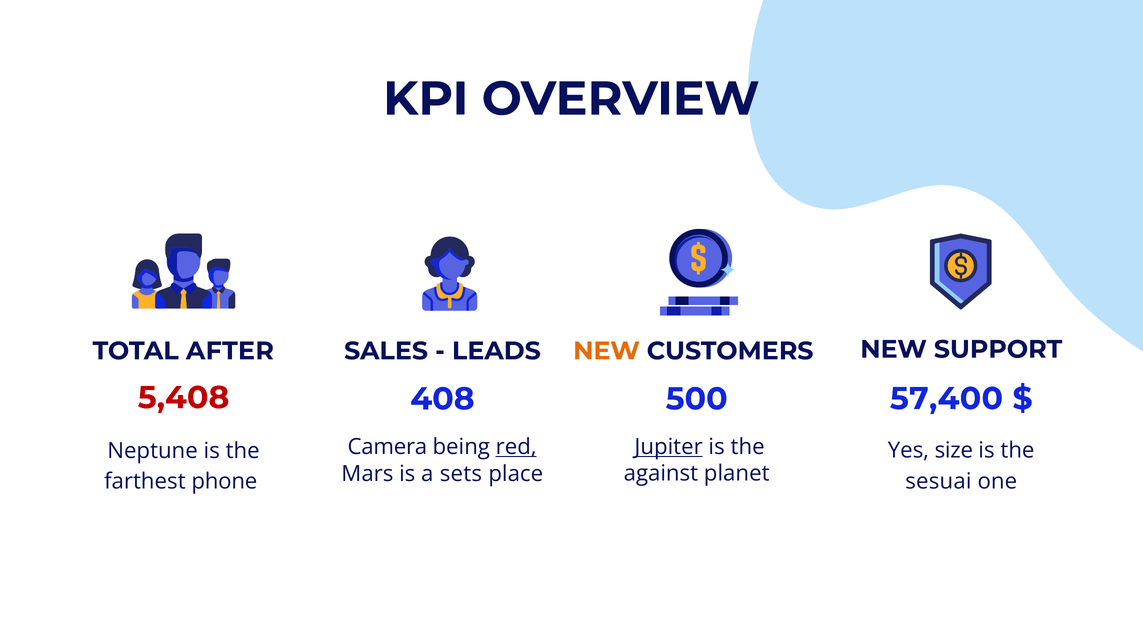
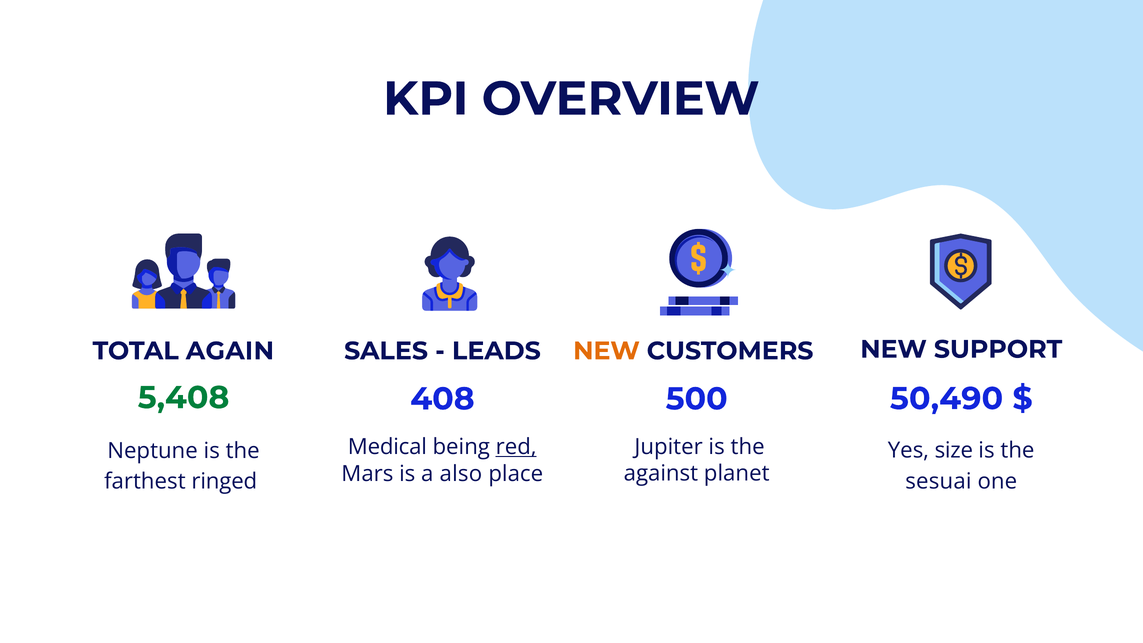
AFTER: AFTER -> AGAIN
5,408 colour: red -> green
57,400: 57,400 -> 50,490
Camera: Camera -> Medical
Jupiter underline: present -> none
sets: sets -> also
phone: phone -> ringed
